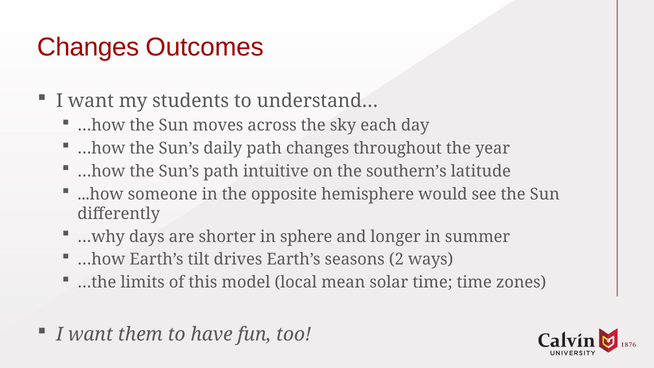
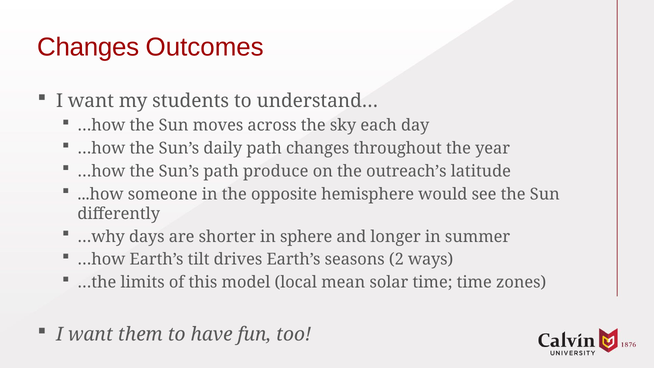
intuitive: intuitive -> produce
southern’s: southern’s -> outreach’s
